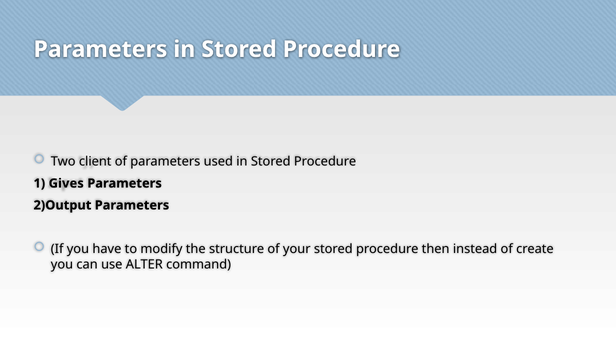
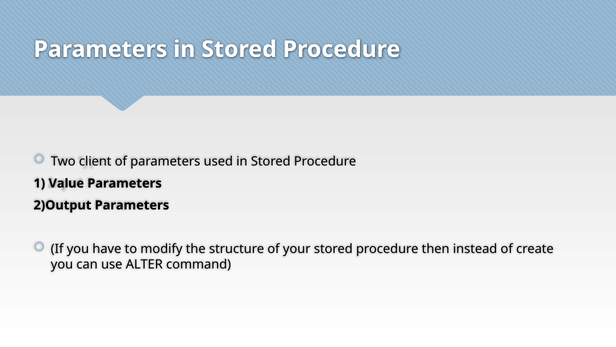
Gives: Gives -> Value
